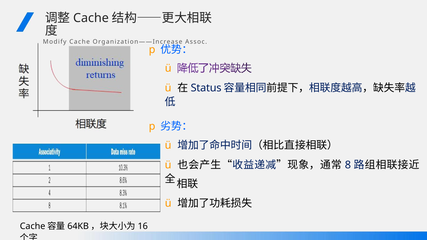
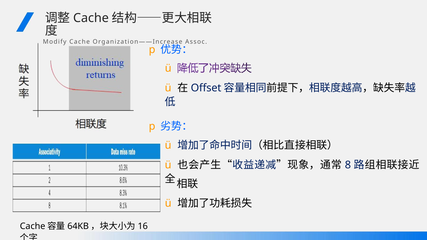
Status: Status -> Offset
